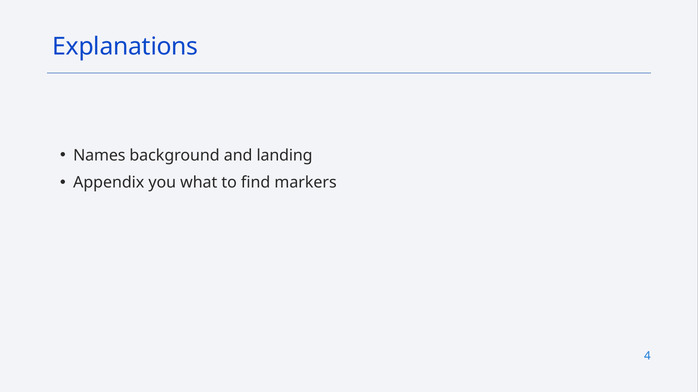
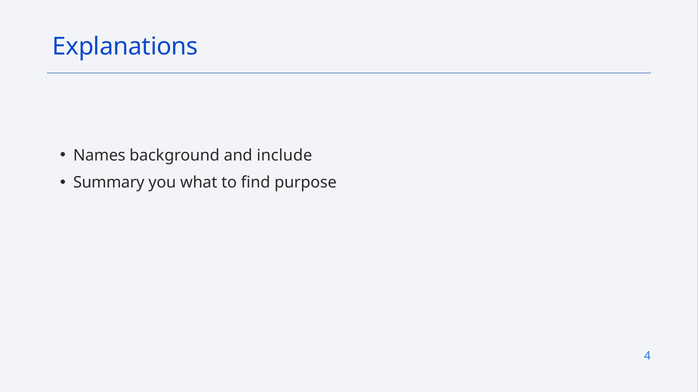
landing: landing -> include
Appendix: Appendix -> Summary
markers: markers -> purpose
